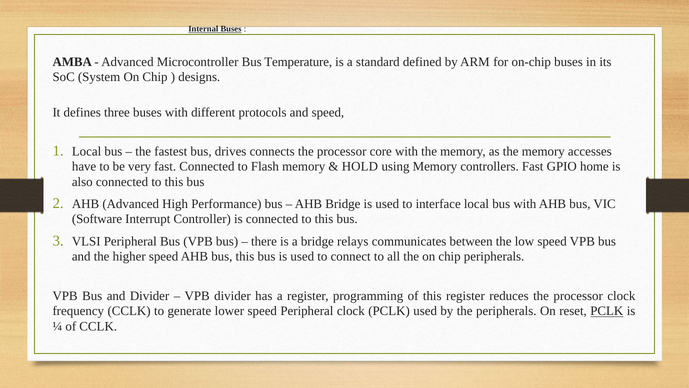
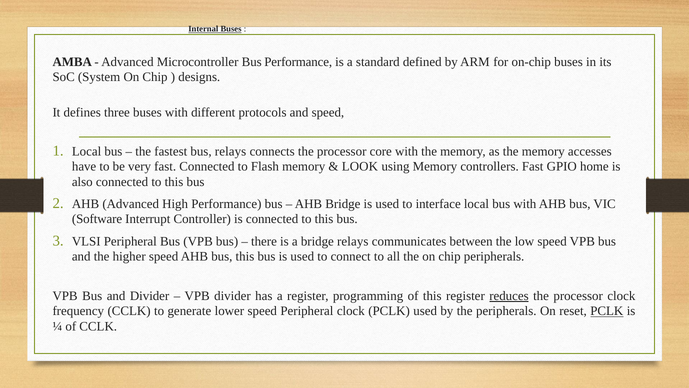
Bus Temperature: Temperature -> Performance
bus drives: drives -> relays
HOLD: HOLD -> LOOK
reduces underline: none -> present
